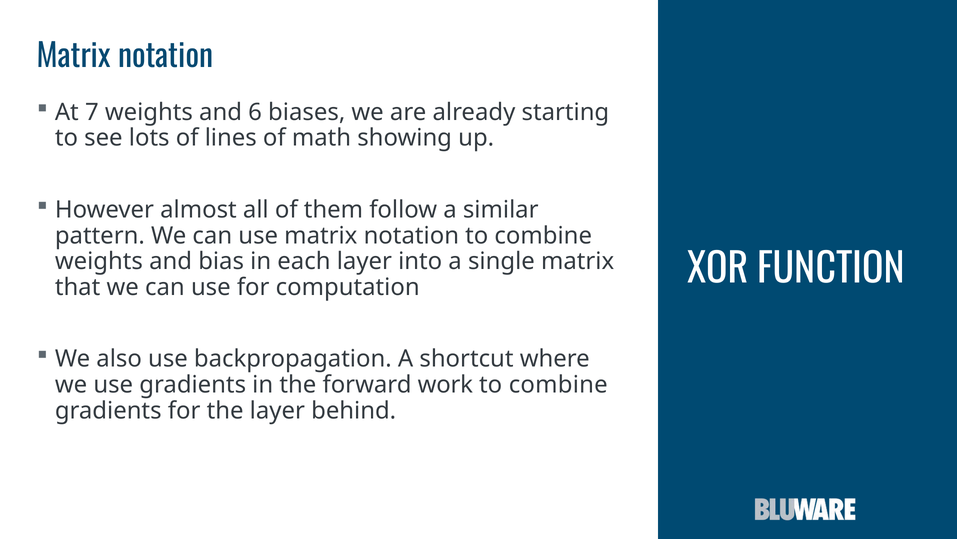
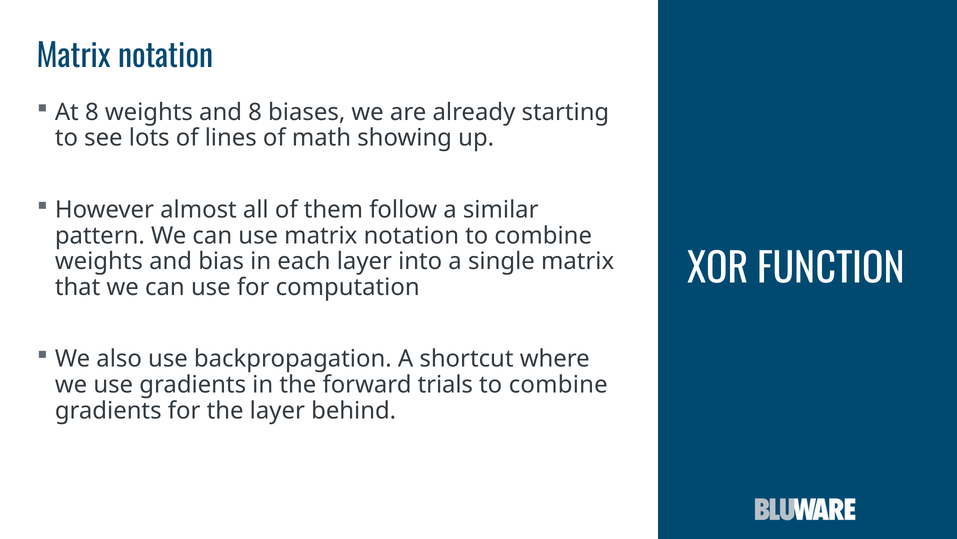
At 7: 7 -> 8
and 6: 6 -> 8
work: work -> trials
